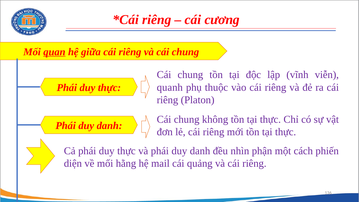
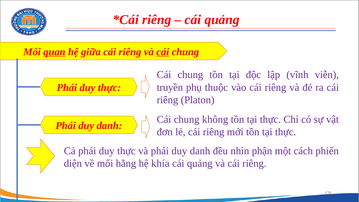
cương at (222, 20): cương -> quảng
cái at (163, 52) underline: none -> present
quanh: quanh -> truyền
mail: mail -> khía
